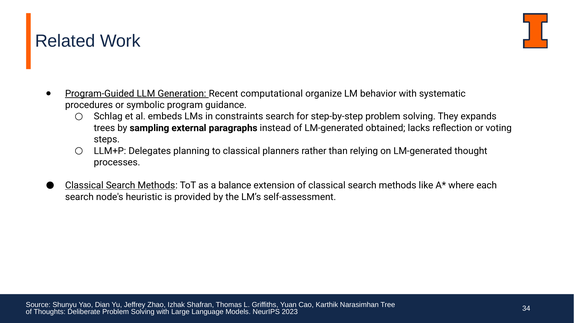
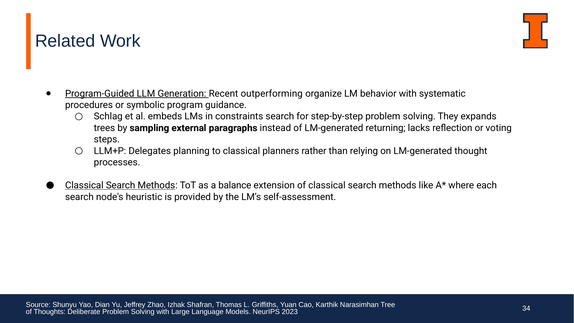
computational: computational -> outperforming
obtained: obtained -> returning
